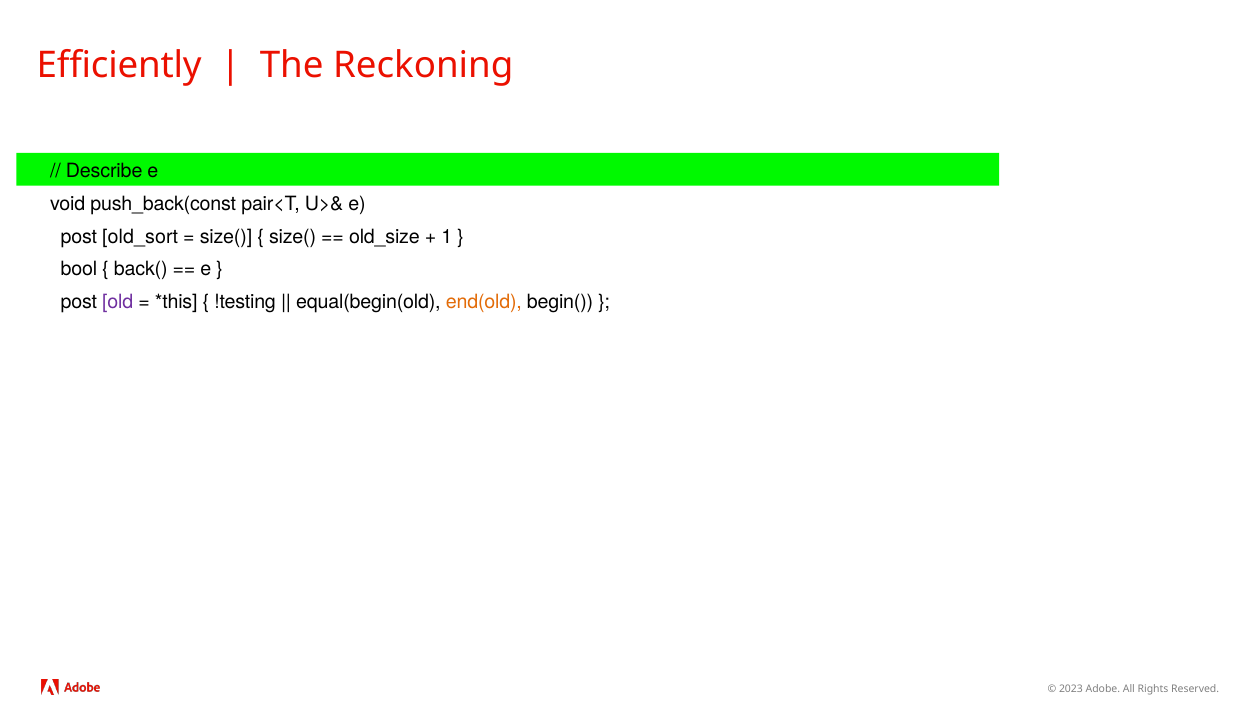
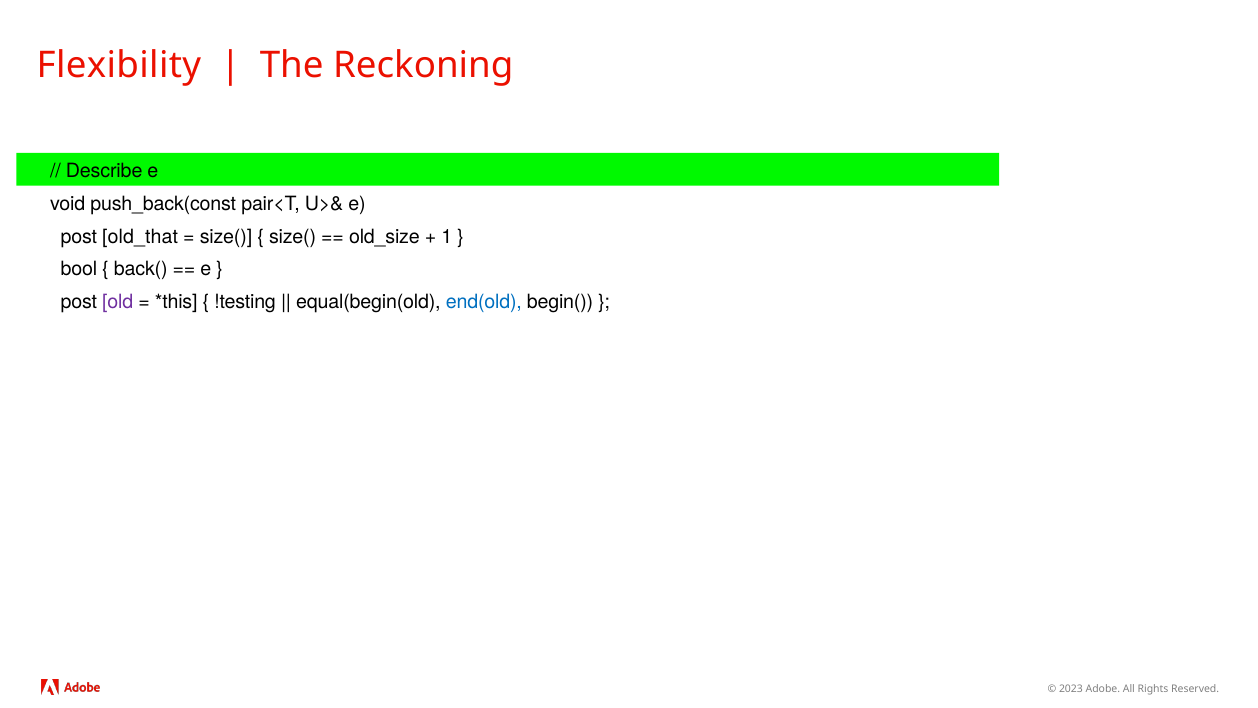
Efficiently: Efficiently -> Flexibility
old_sort: old_sort -> old_that
end(old colour: orange -> blue
